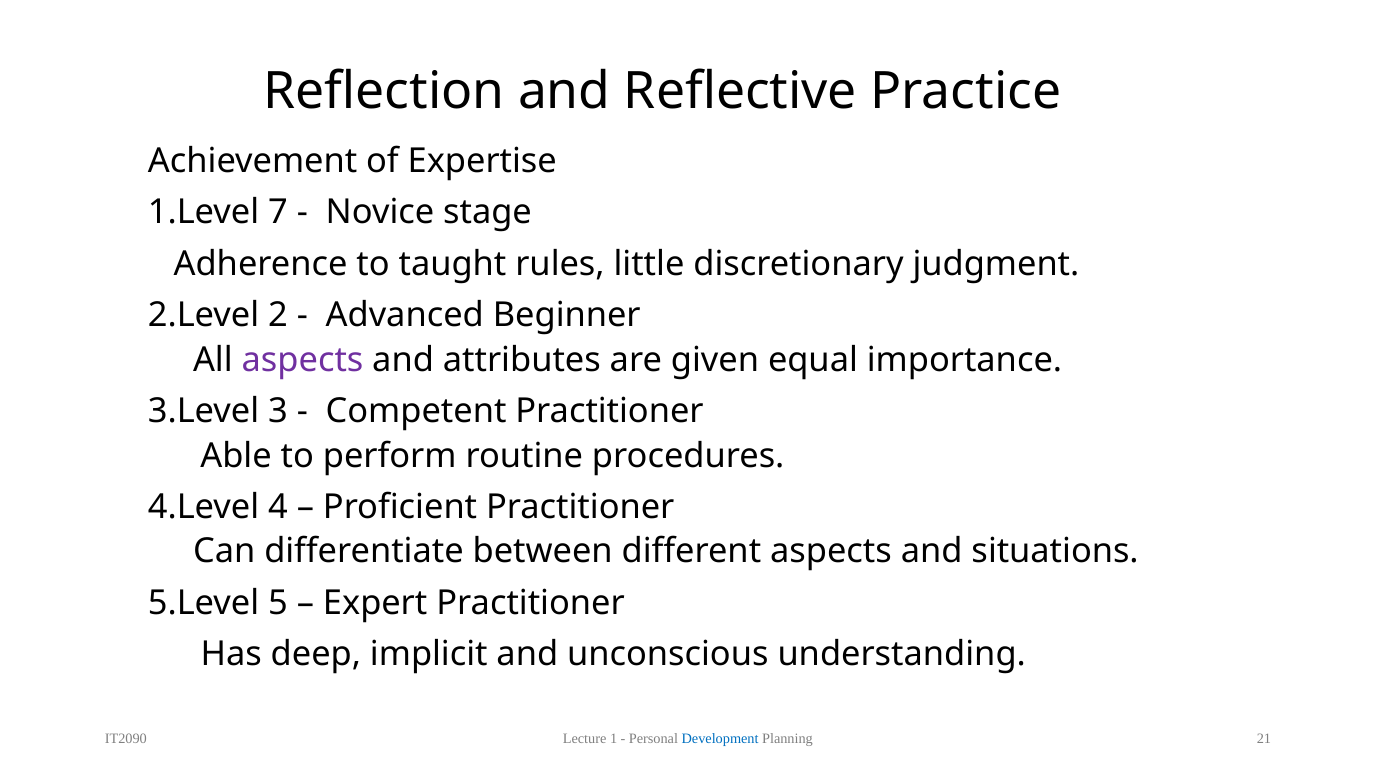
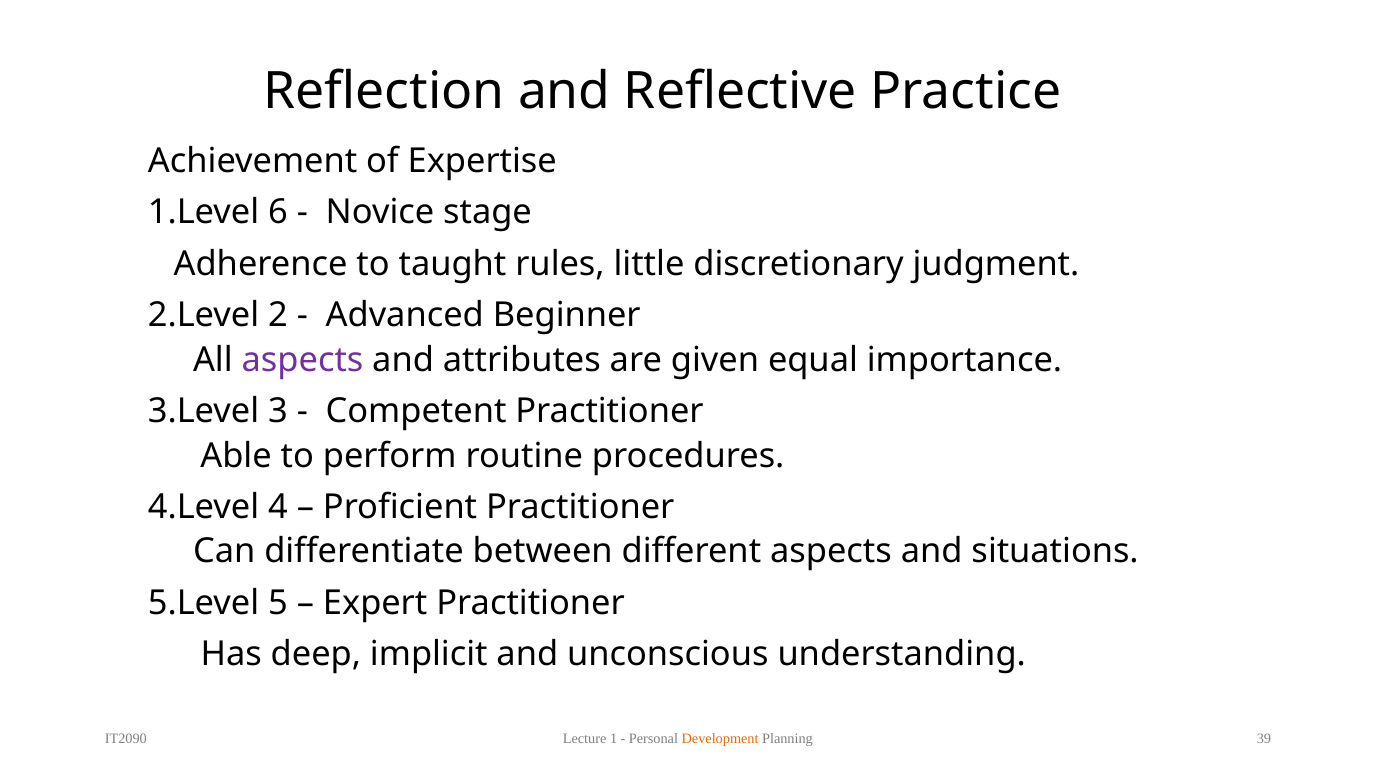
7: 7 -> 6
Development colour: blue -> orange
21: 21 -> 39
